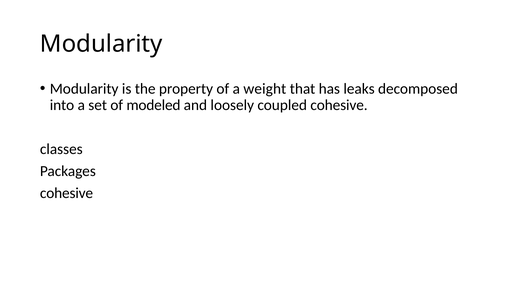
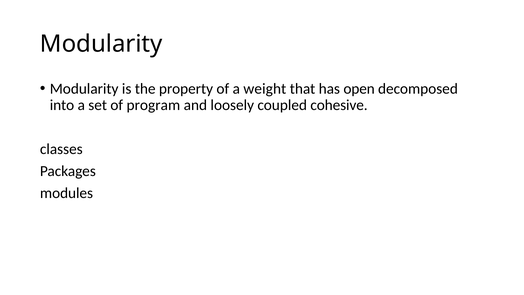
leaks: leaks -> open
modeled: modeled -> program
cohesive at (67, 193): cohesive -> modules
